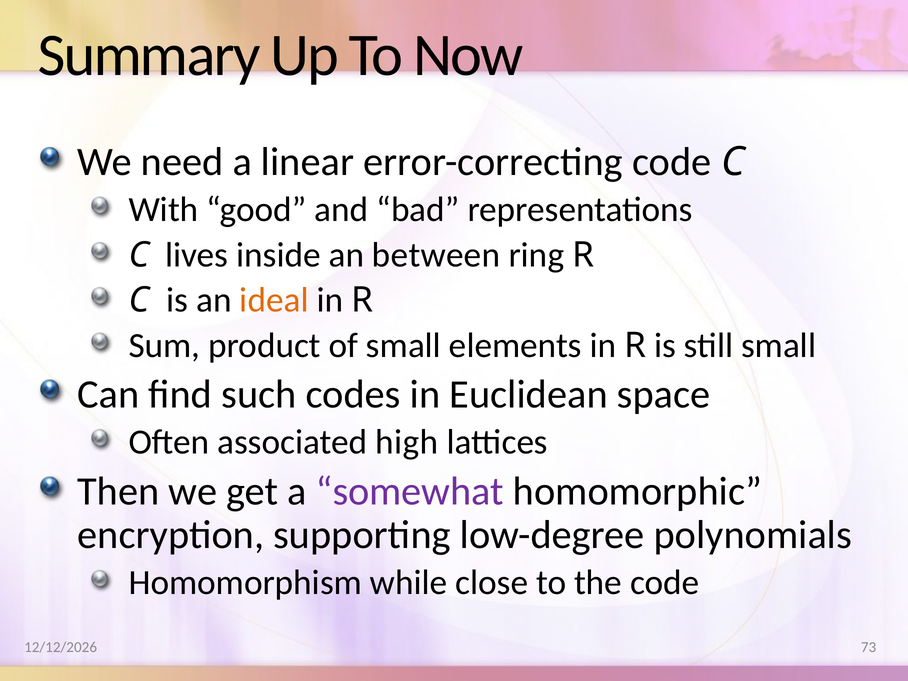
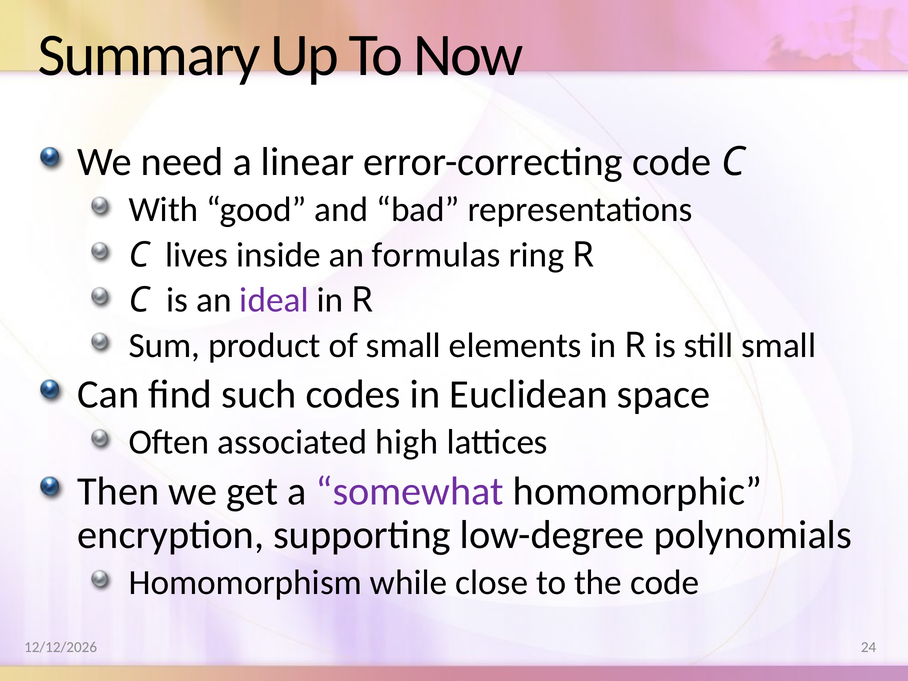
between: between -> formulas
ideal colour: orange -> purple
73: 73 -> 24
